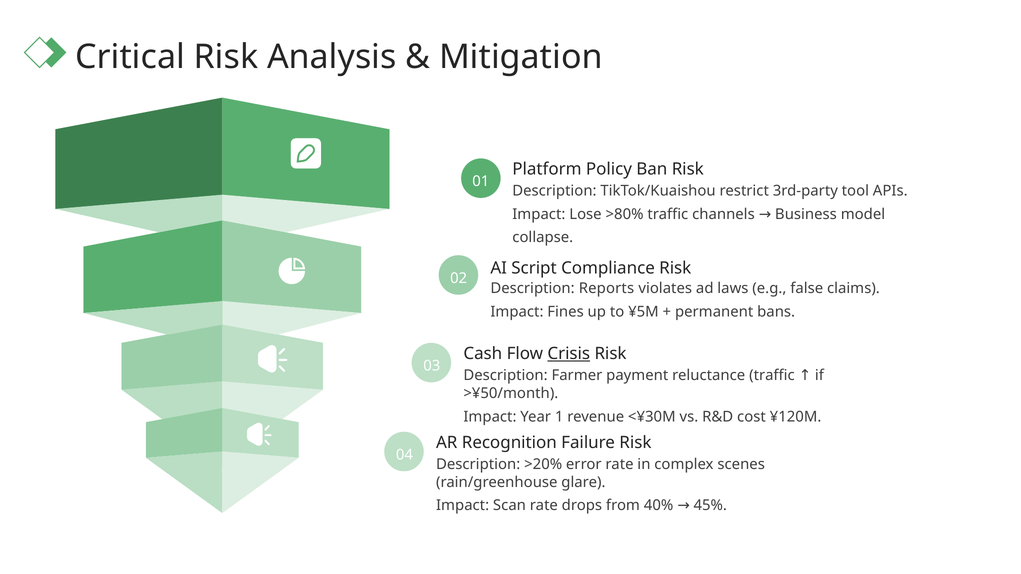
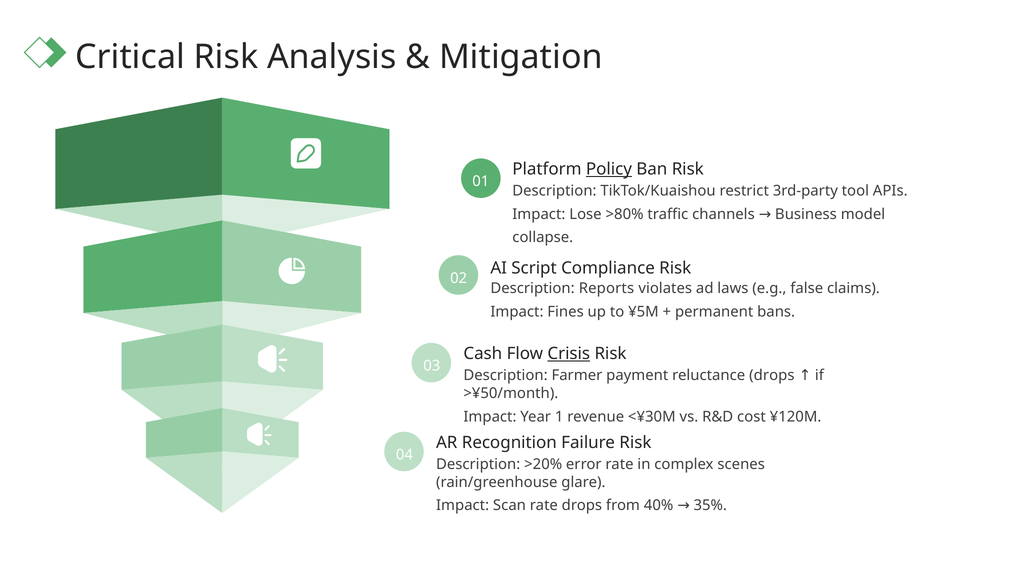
Policy underline: none -> present
reluctance traffic: traffic -> drops
45%: 45% -> 35%
